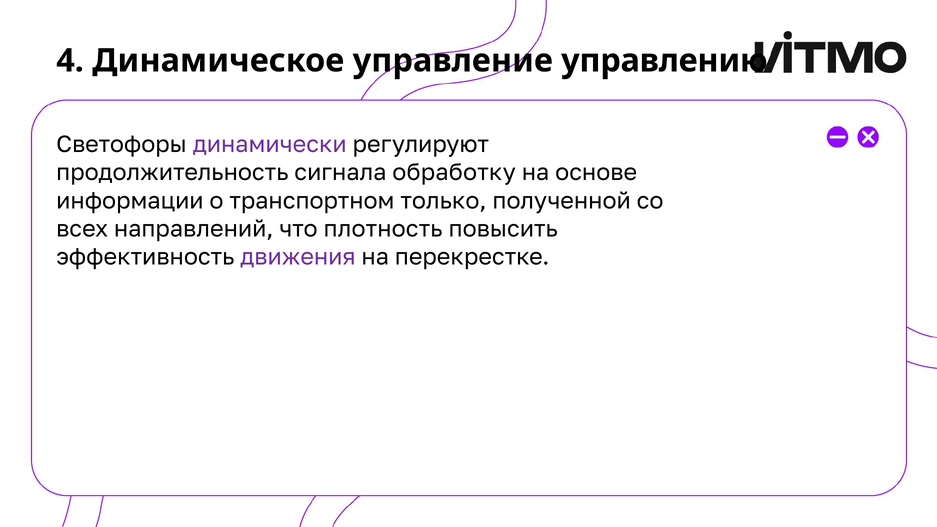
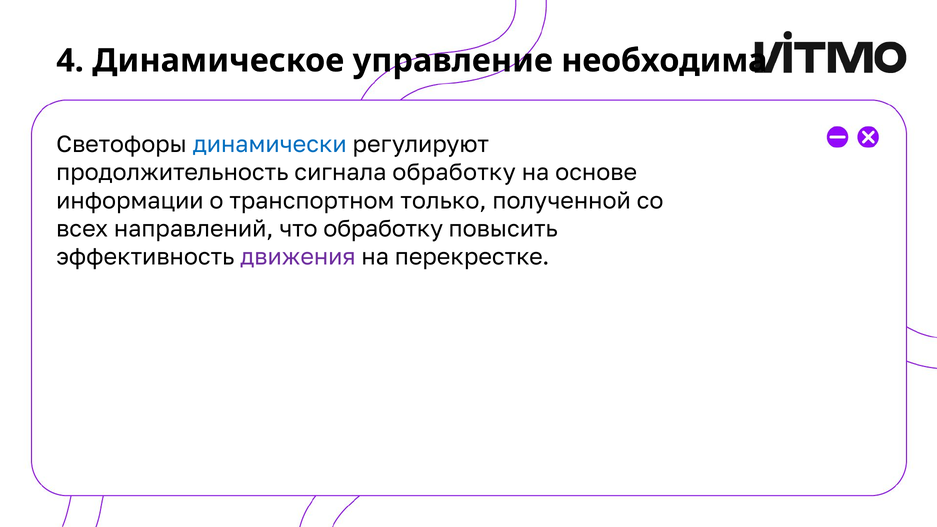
управлению: управлению -> необходима
динамически colour: purple -> blue
что плотность: плотность -> обработку
